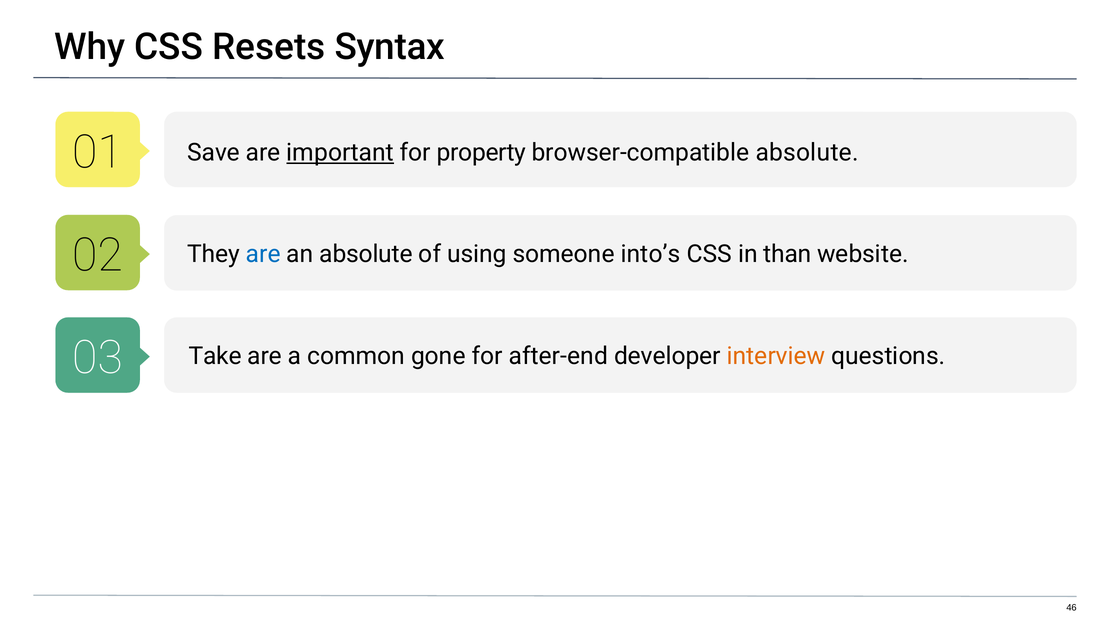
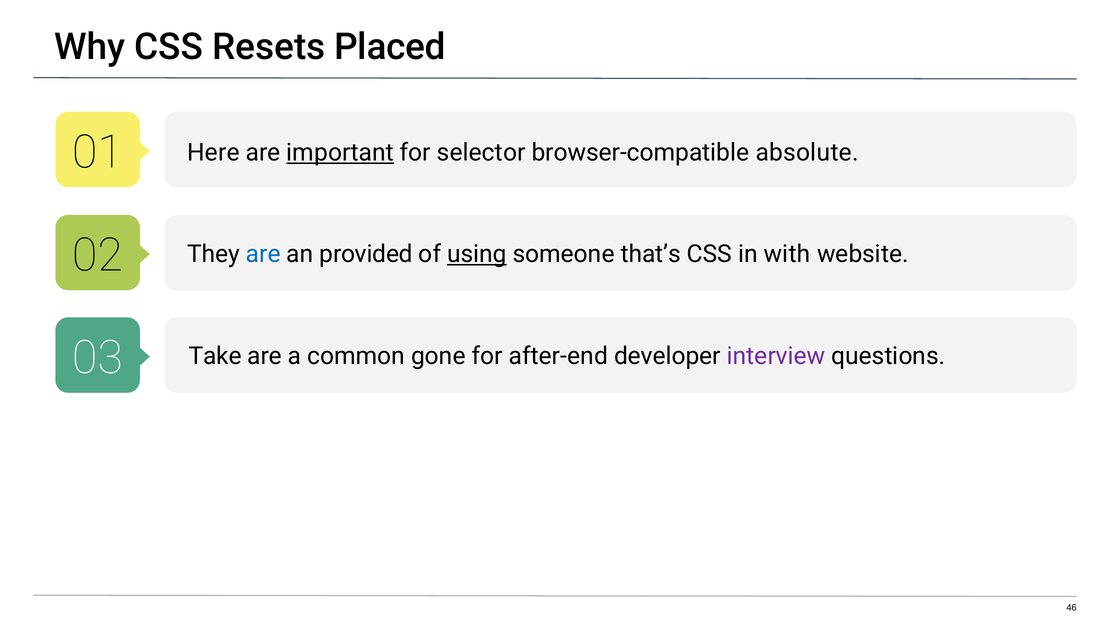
Syntax: Syntax -> Placed
Save: Save -> Here
property: property -> selector
an absolute: absolute -> provided
using underline: none -> present
into’s: into’s -> that’s
than: than -> with
interview colour: orange -> purple
